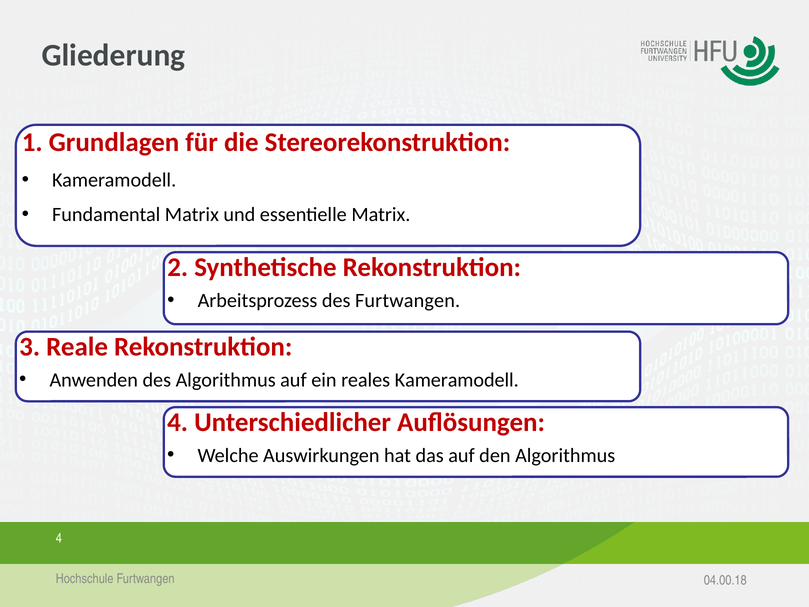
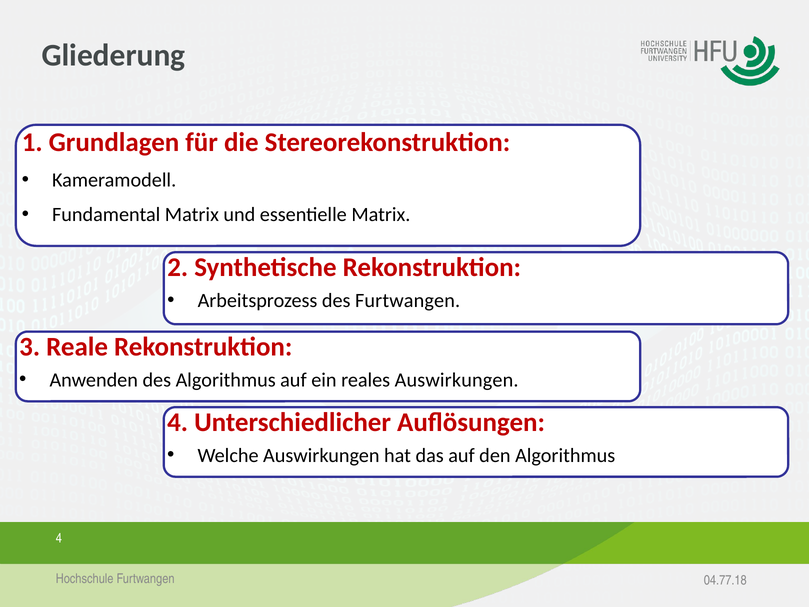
reales Kameramodell: Kameramodell -> Auswirkungen
04.00.18: 04.00.18 -> 04.77.18
